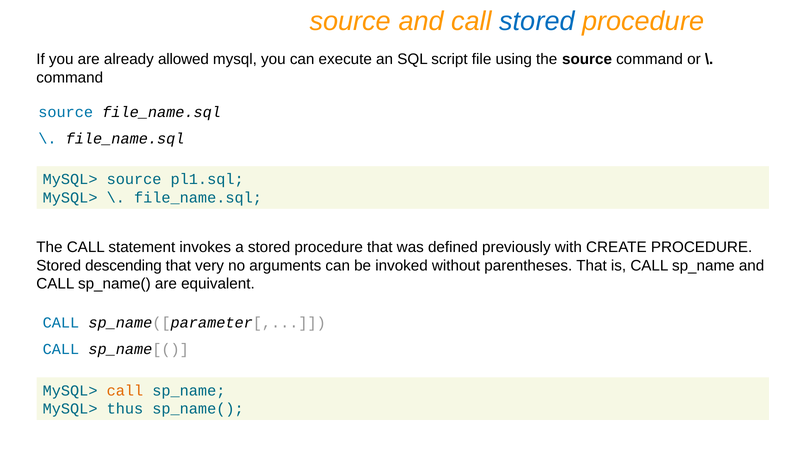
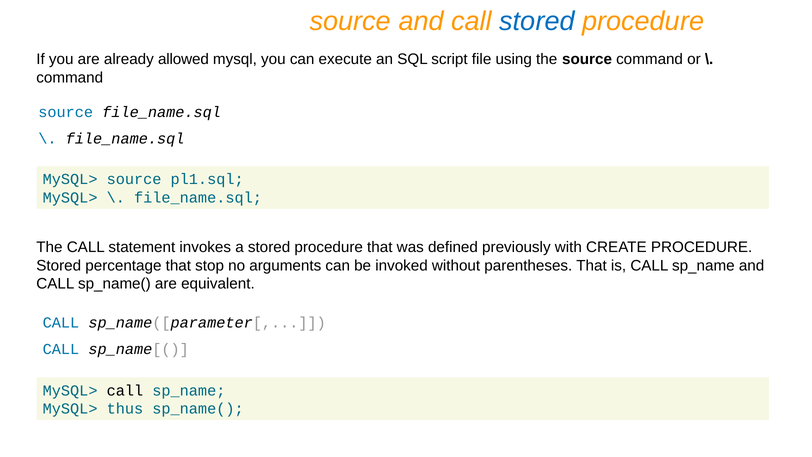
descending: descending -> percentage
very: very -> stop
call at (125, 390) colour: orange -> black
